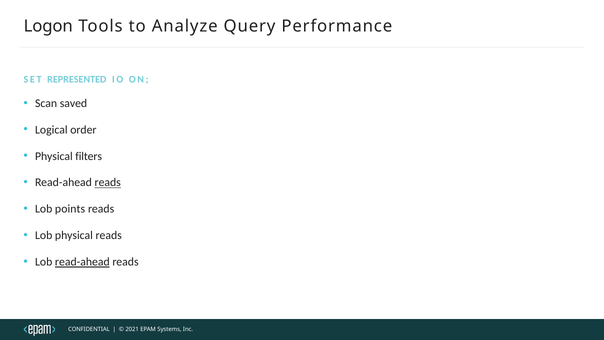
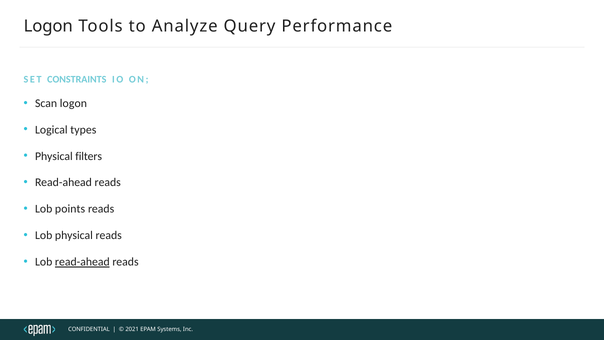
REPRESENTED: REPRESENTED -> CONSTRAINTS
Scan saved: saved -> logon
order: order -> types
reads at (108, 182) underline: present -> none
